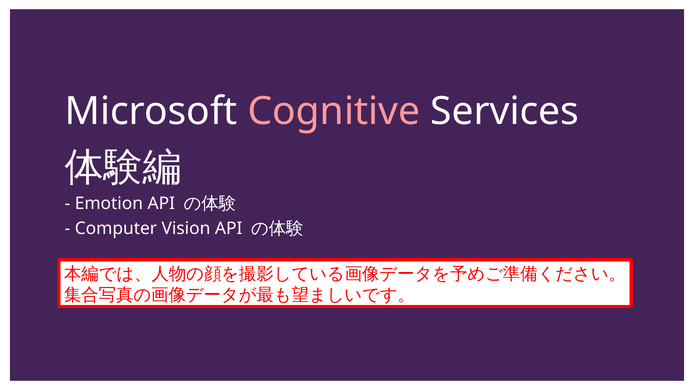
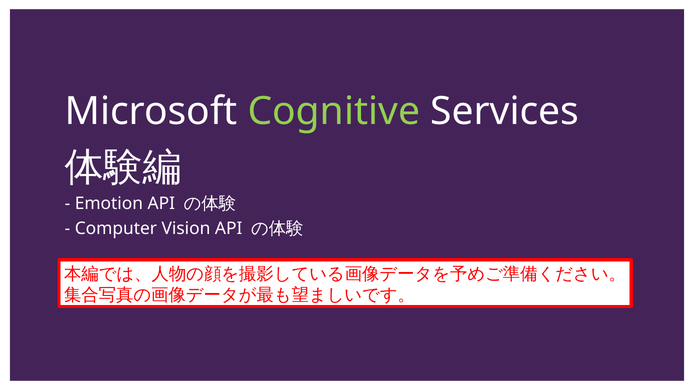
Cognitive colour: pink -> light green
